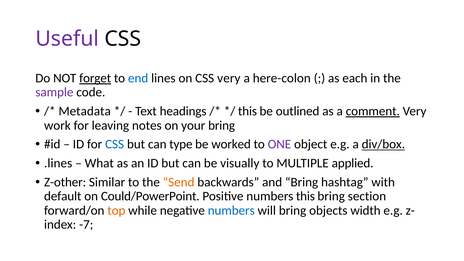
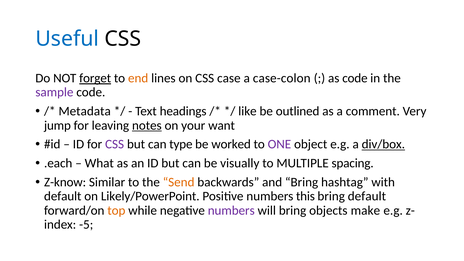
Useful colour: purple -> blue
end colour: blue -> orange
CSS very: very -> case
here-colon: here-colon -> case-colon
as each: each -> code
this at (248, 111): this -> like
comment underline: present -> none
work: work -> jump
notes underline: none -> present
your bring: bring -> want
CSS at (115, 144) colour: blue -> purple
.lines: .lines -> .each
applied: applied -> spacing
Z-other: Z-other -> Z-know
Could/PowerPoint: Could/PowerPoint -> Likely/PowerPoint
bring section: section -> default
numbers at (231, 210) colour: blue -> purple
width: width -> make
-7: -7 -> -5
